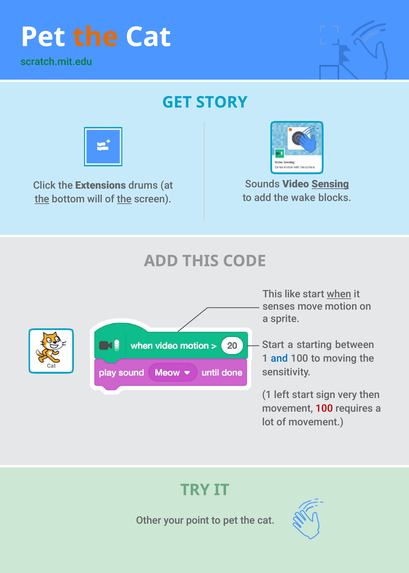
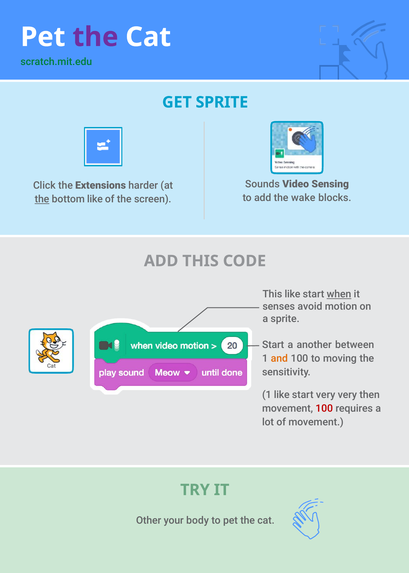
the at (95, 37) colour: orange -> purple
GET STORY: STORY -> SPRITE
Sensing underline: present -> none
drums: drums -> harder
bottom will: will -> like
the at (124, 199) underline: present -> none
move: move -> avoid
starting: starting -> another
and colour: blue -> orange
1 left: left -> like
start sign: sign -> very
point: point -> body
